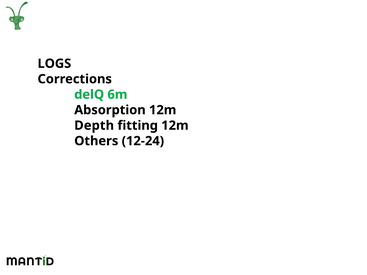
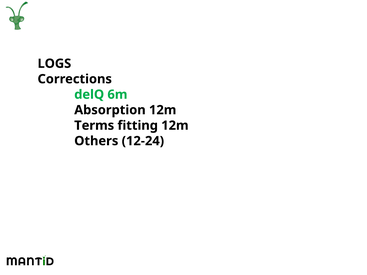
Depth: Depth -> Terms
